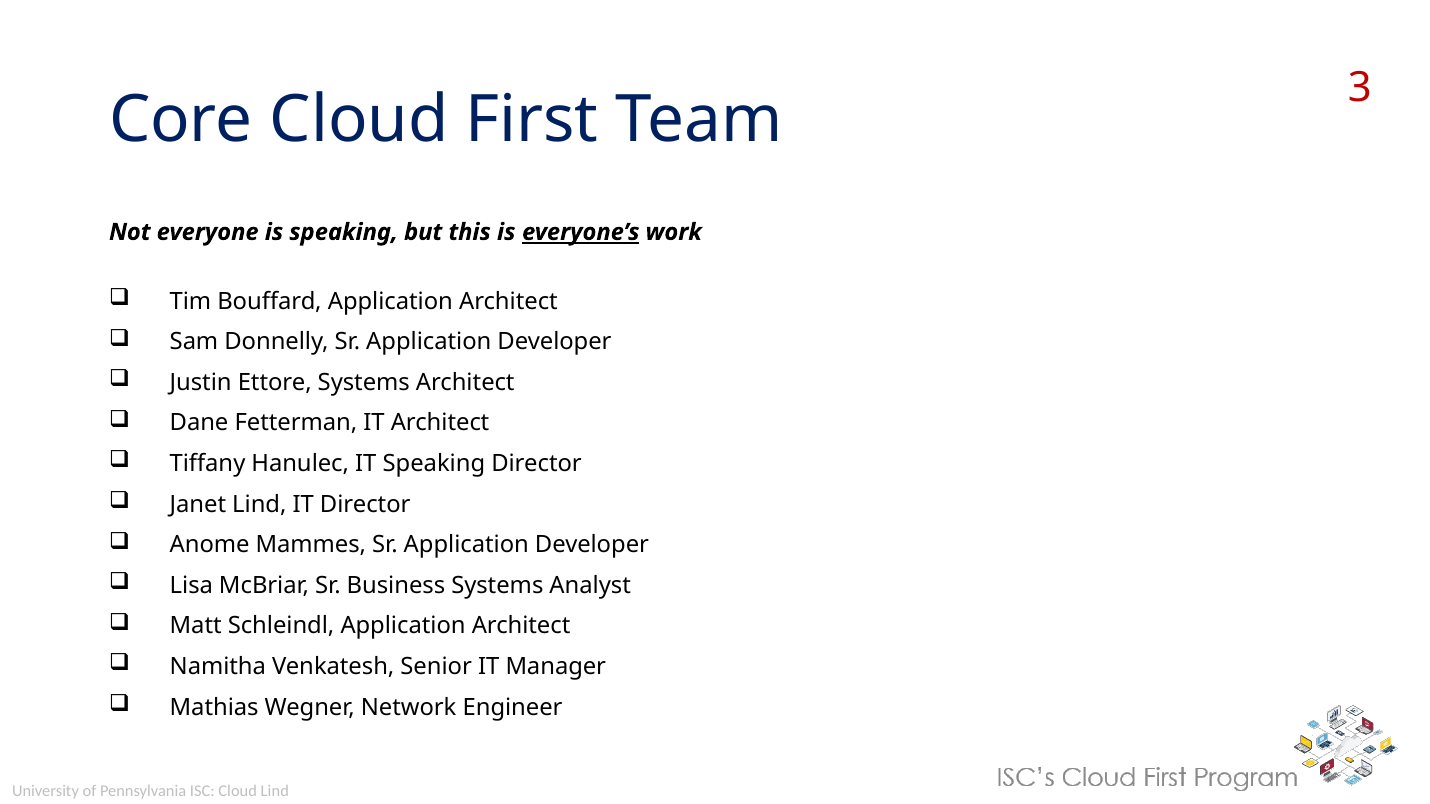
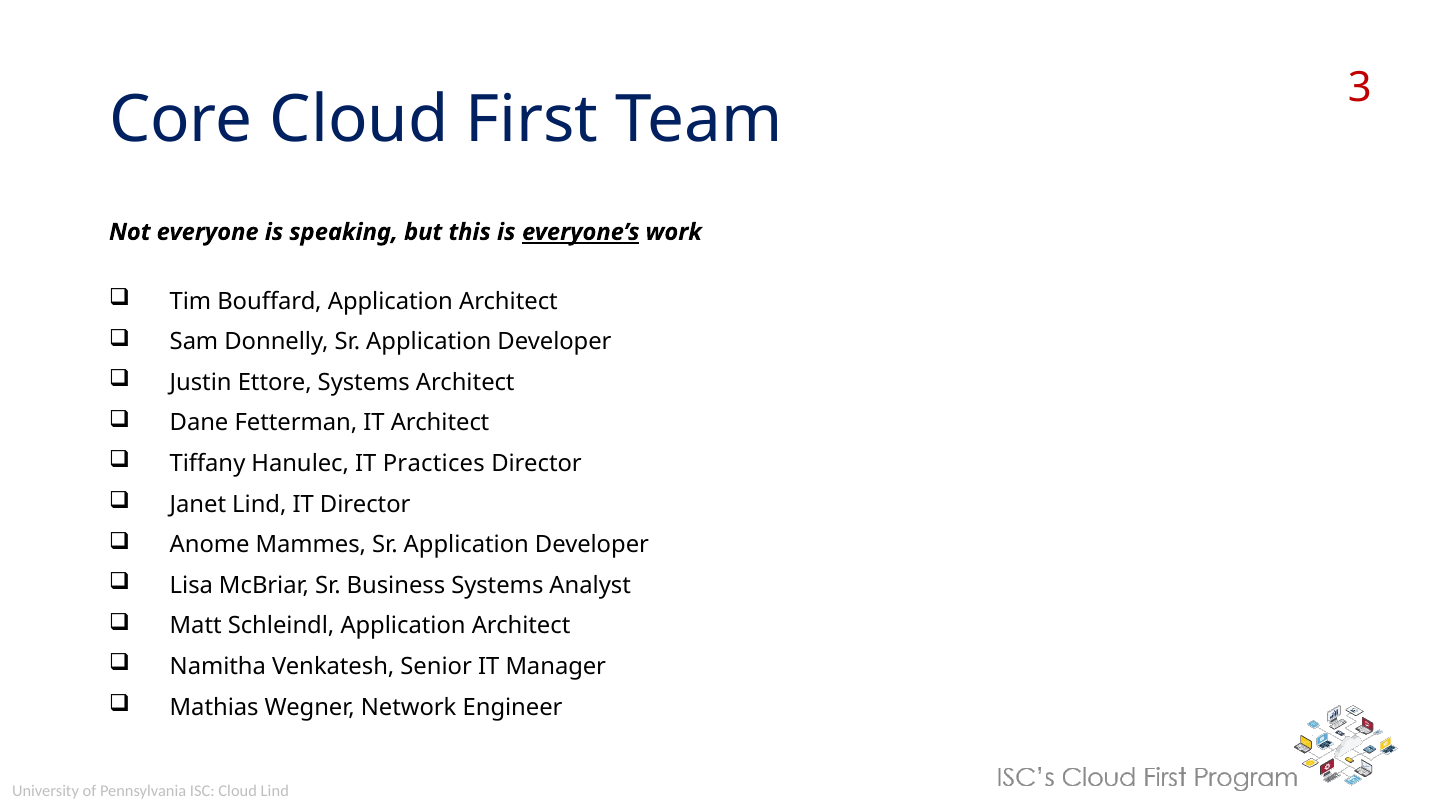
IT Speaking: Speaking -> Practices
